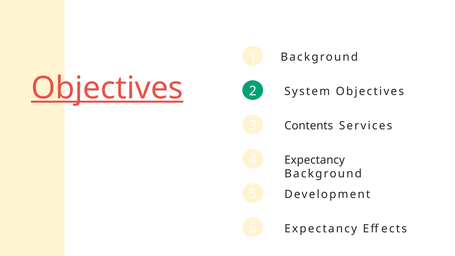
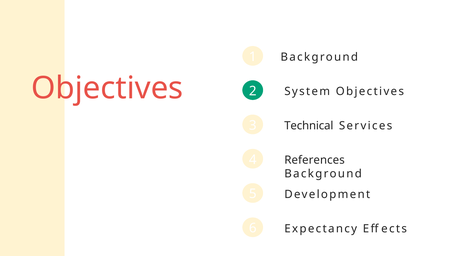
Objectives at (107, 88) underline: present -> none
Contents: Contents -> Technical
4 Expectancy: Expectancy -> References
